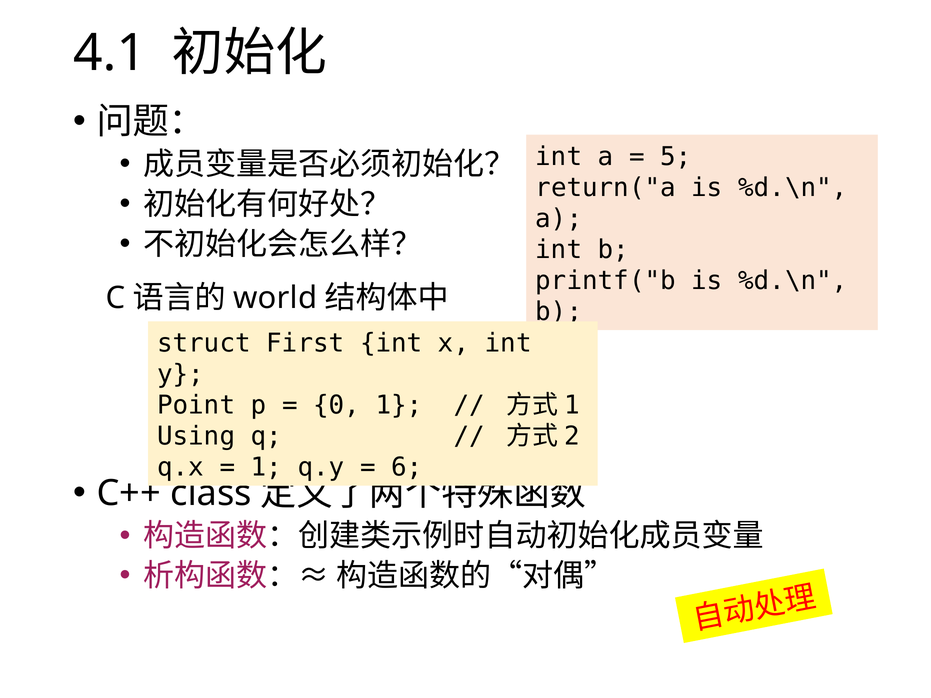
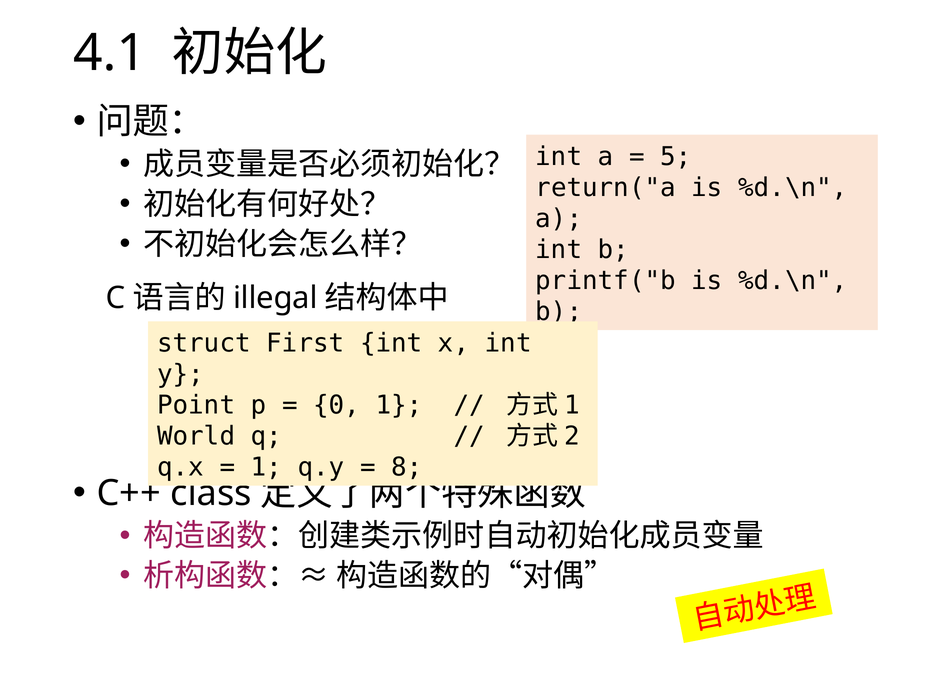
world: world -> illegal
Using: Using -> World
6: 6 -> 8
